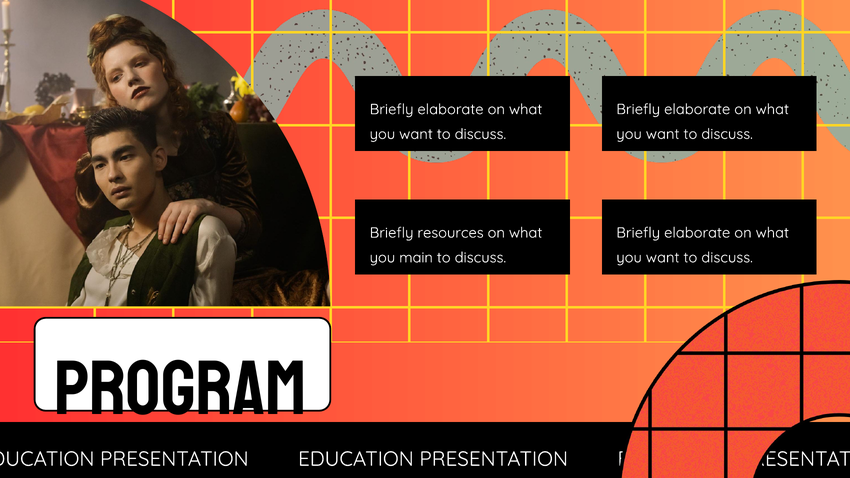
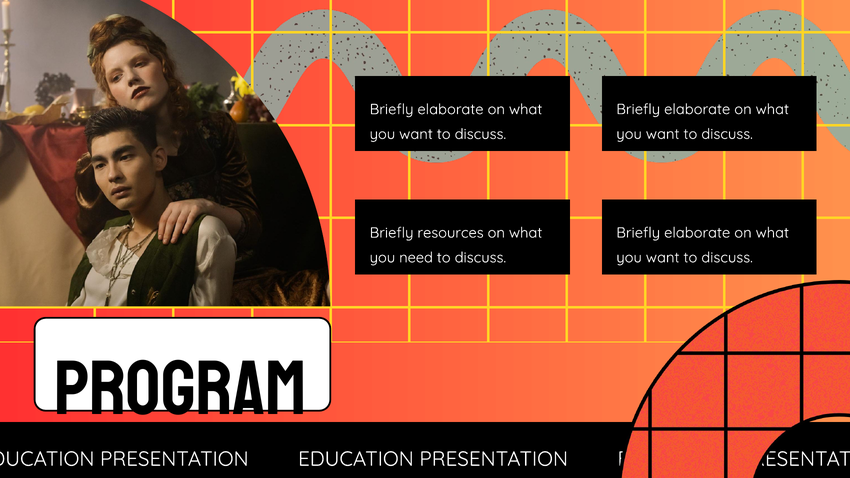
main: main -> need
